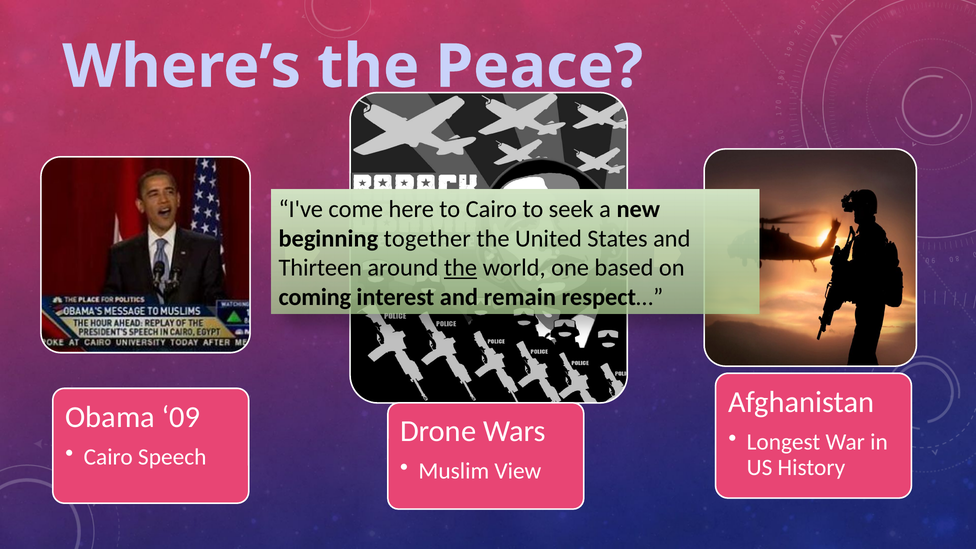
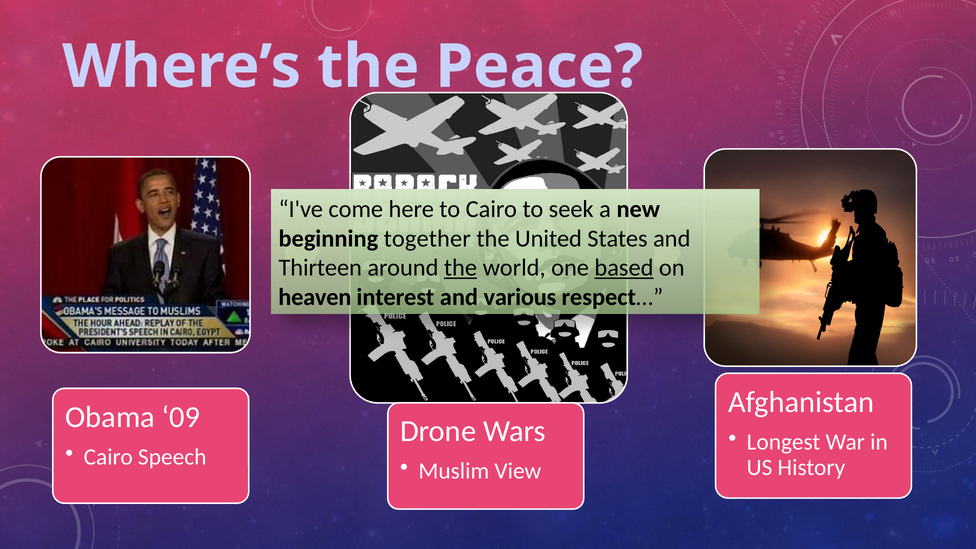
based underline: none -> present
coming: coming -> heaven
remain: remain -> various
